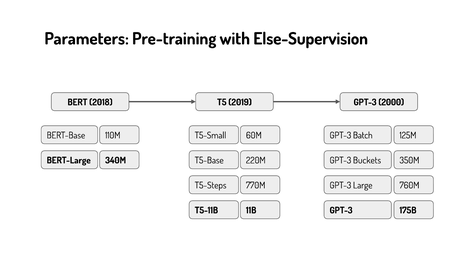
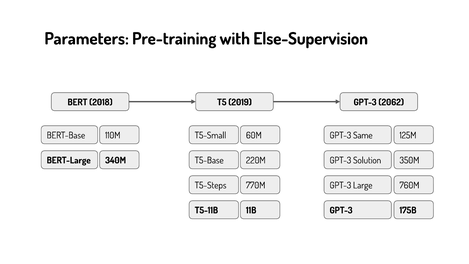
2000: 2000 -> 2062
Batch: Batch -> Same
Buckets: Buckets -> Solution
